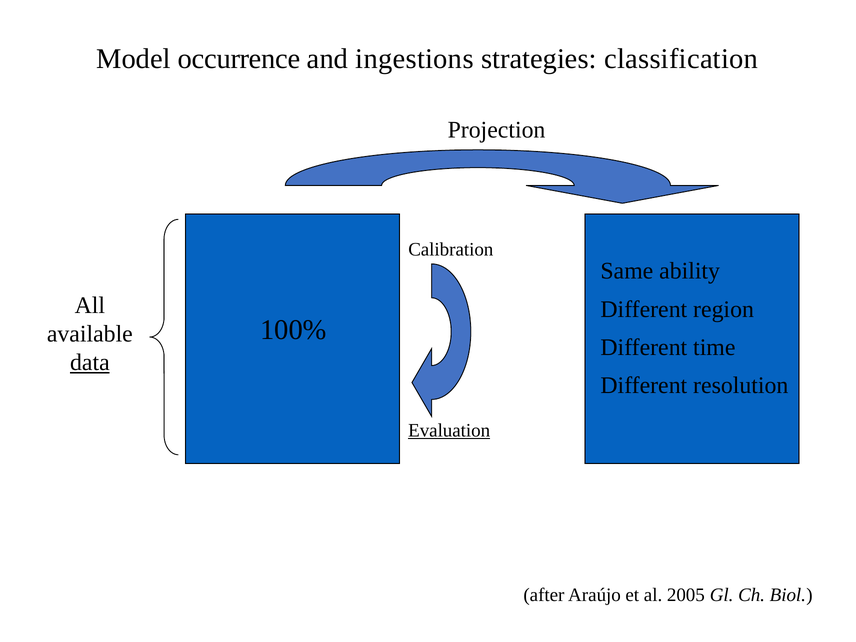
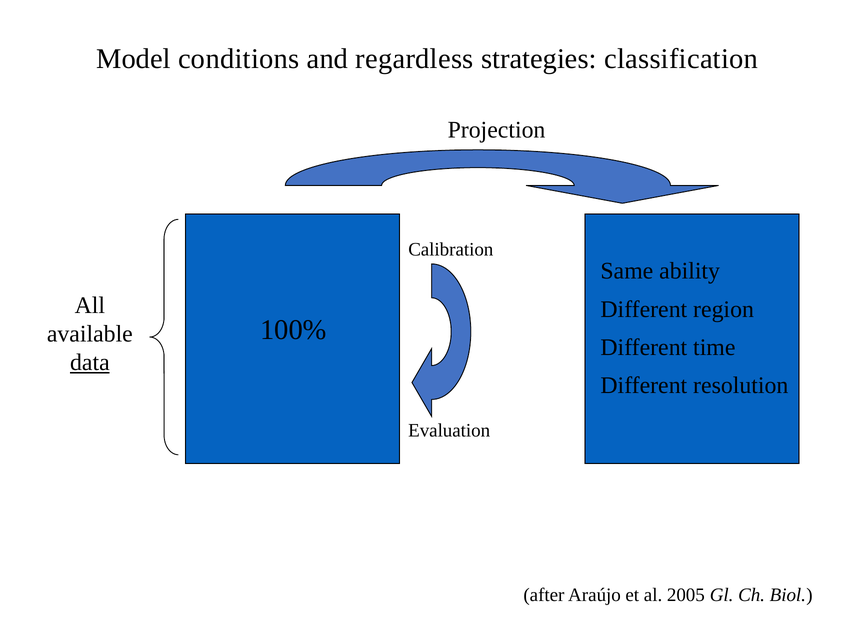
occurrence: occurrence -> conditions
ingestions: ingestions -> regardless
Evaluation underline: present -> none
